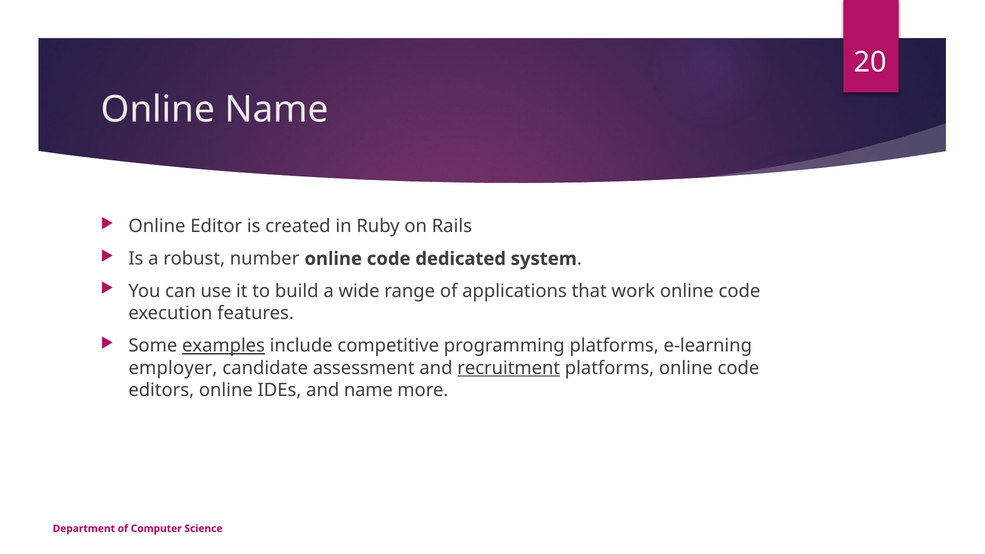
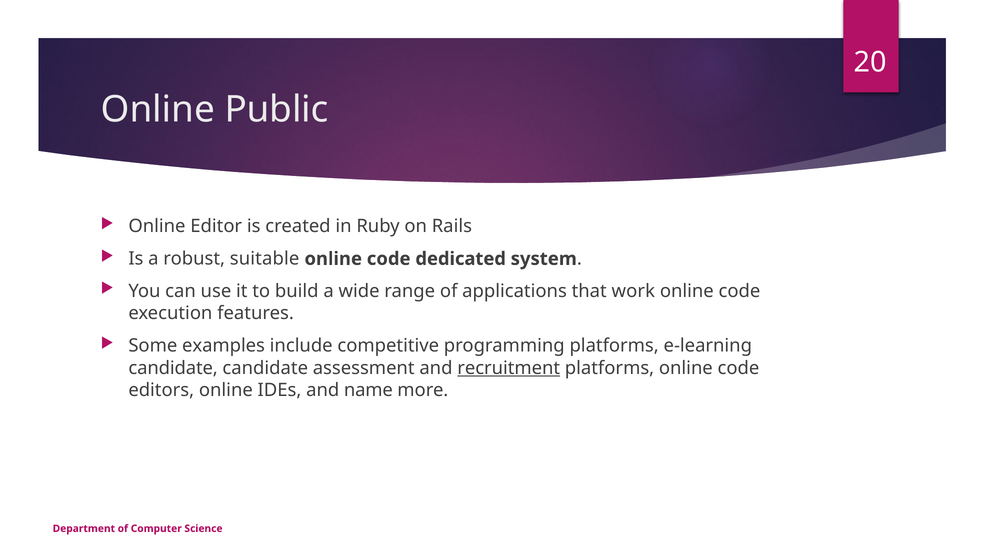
Online Name: Name -> Public
number: number -> suitable
examples underline: present -> none
employer at (173, 368): employer -> candidate
